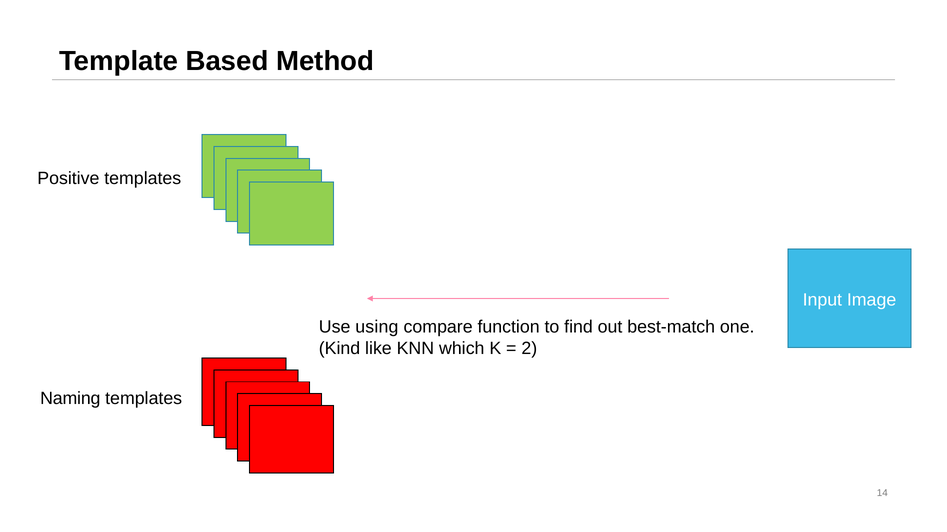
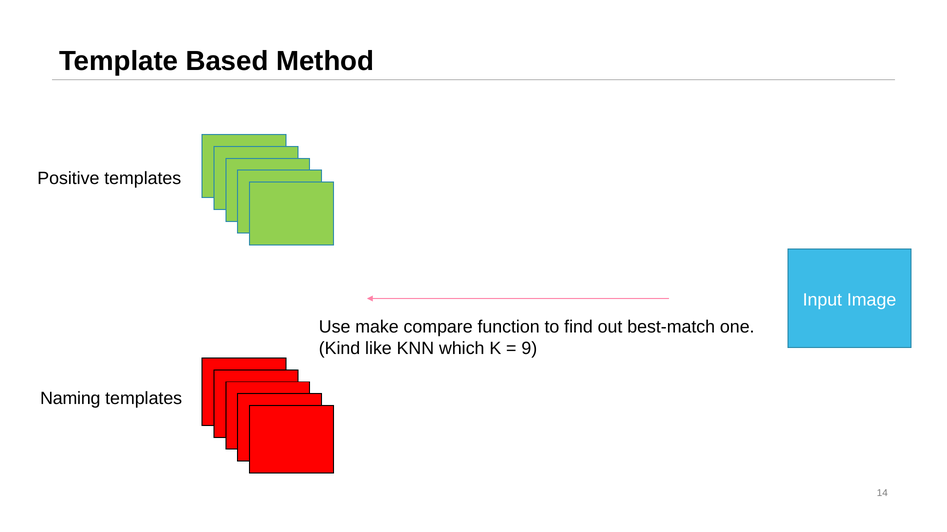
using: using -> make
2: 2 -> 9
